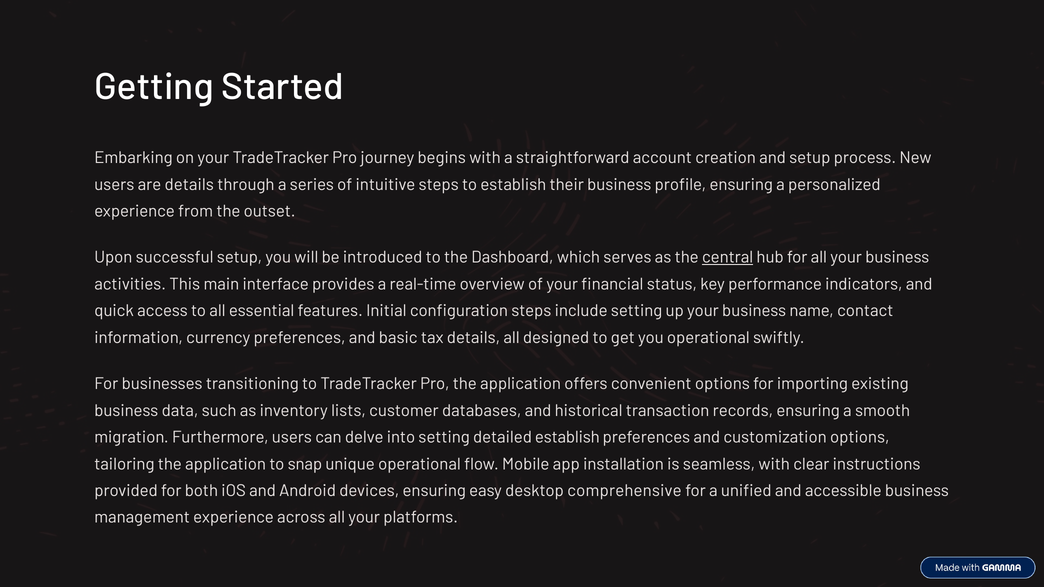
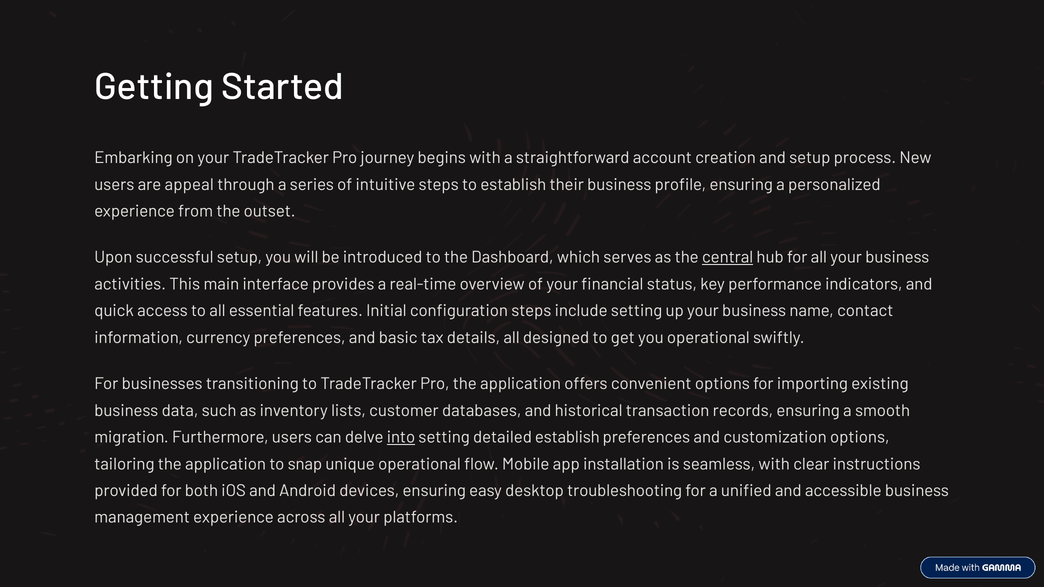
are details: details -> appeal
into underline: none -> present
comprehensive: comprehensive -> troubleshooting
